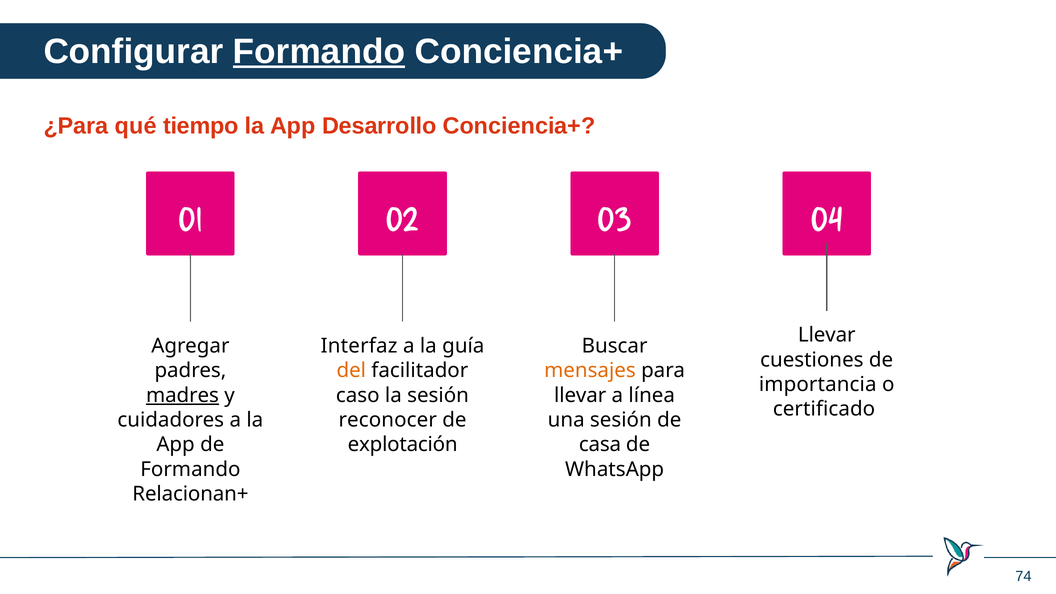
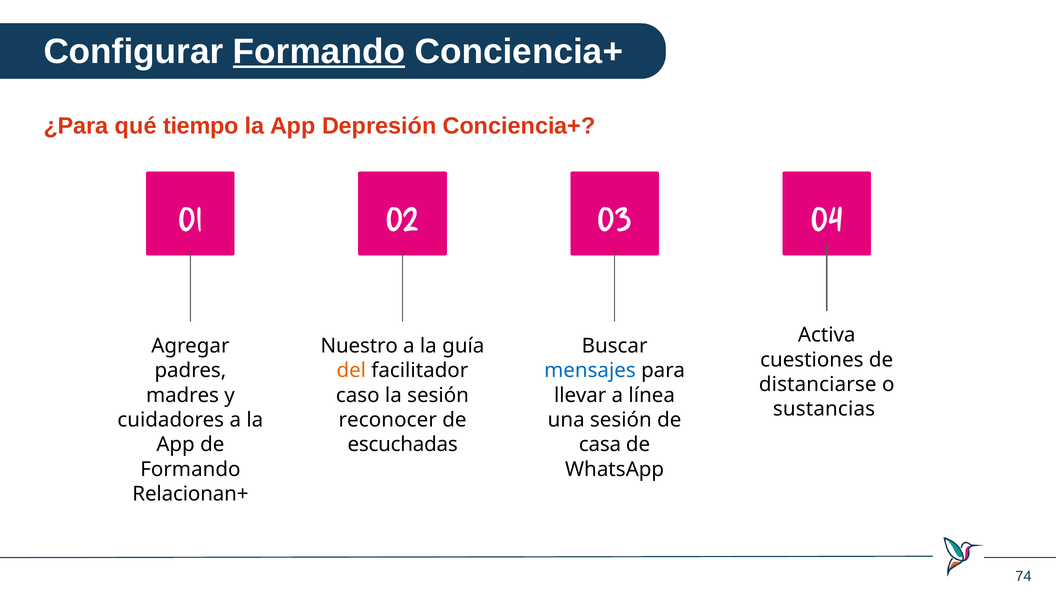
Desarrollo: Desarrollo -> Depresión
Llevar at (827, 335): Llevar -> Activa
Interfaz: Interfaz -> Nuestro
mensajes colour: orange -> blue
importancia: importancia -> distanciarse
madres underline: present -> none
certificado: certificado -> sustancias
explotación: explotación -> escuchadas
